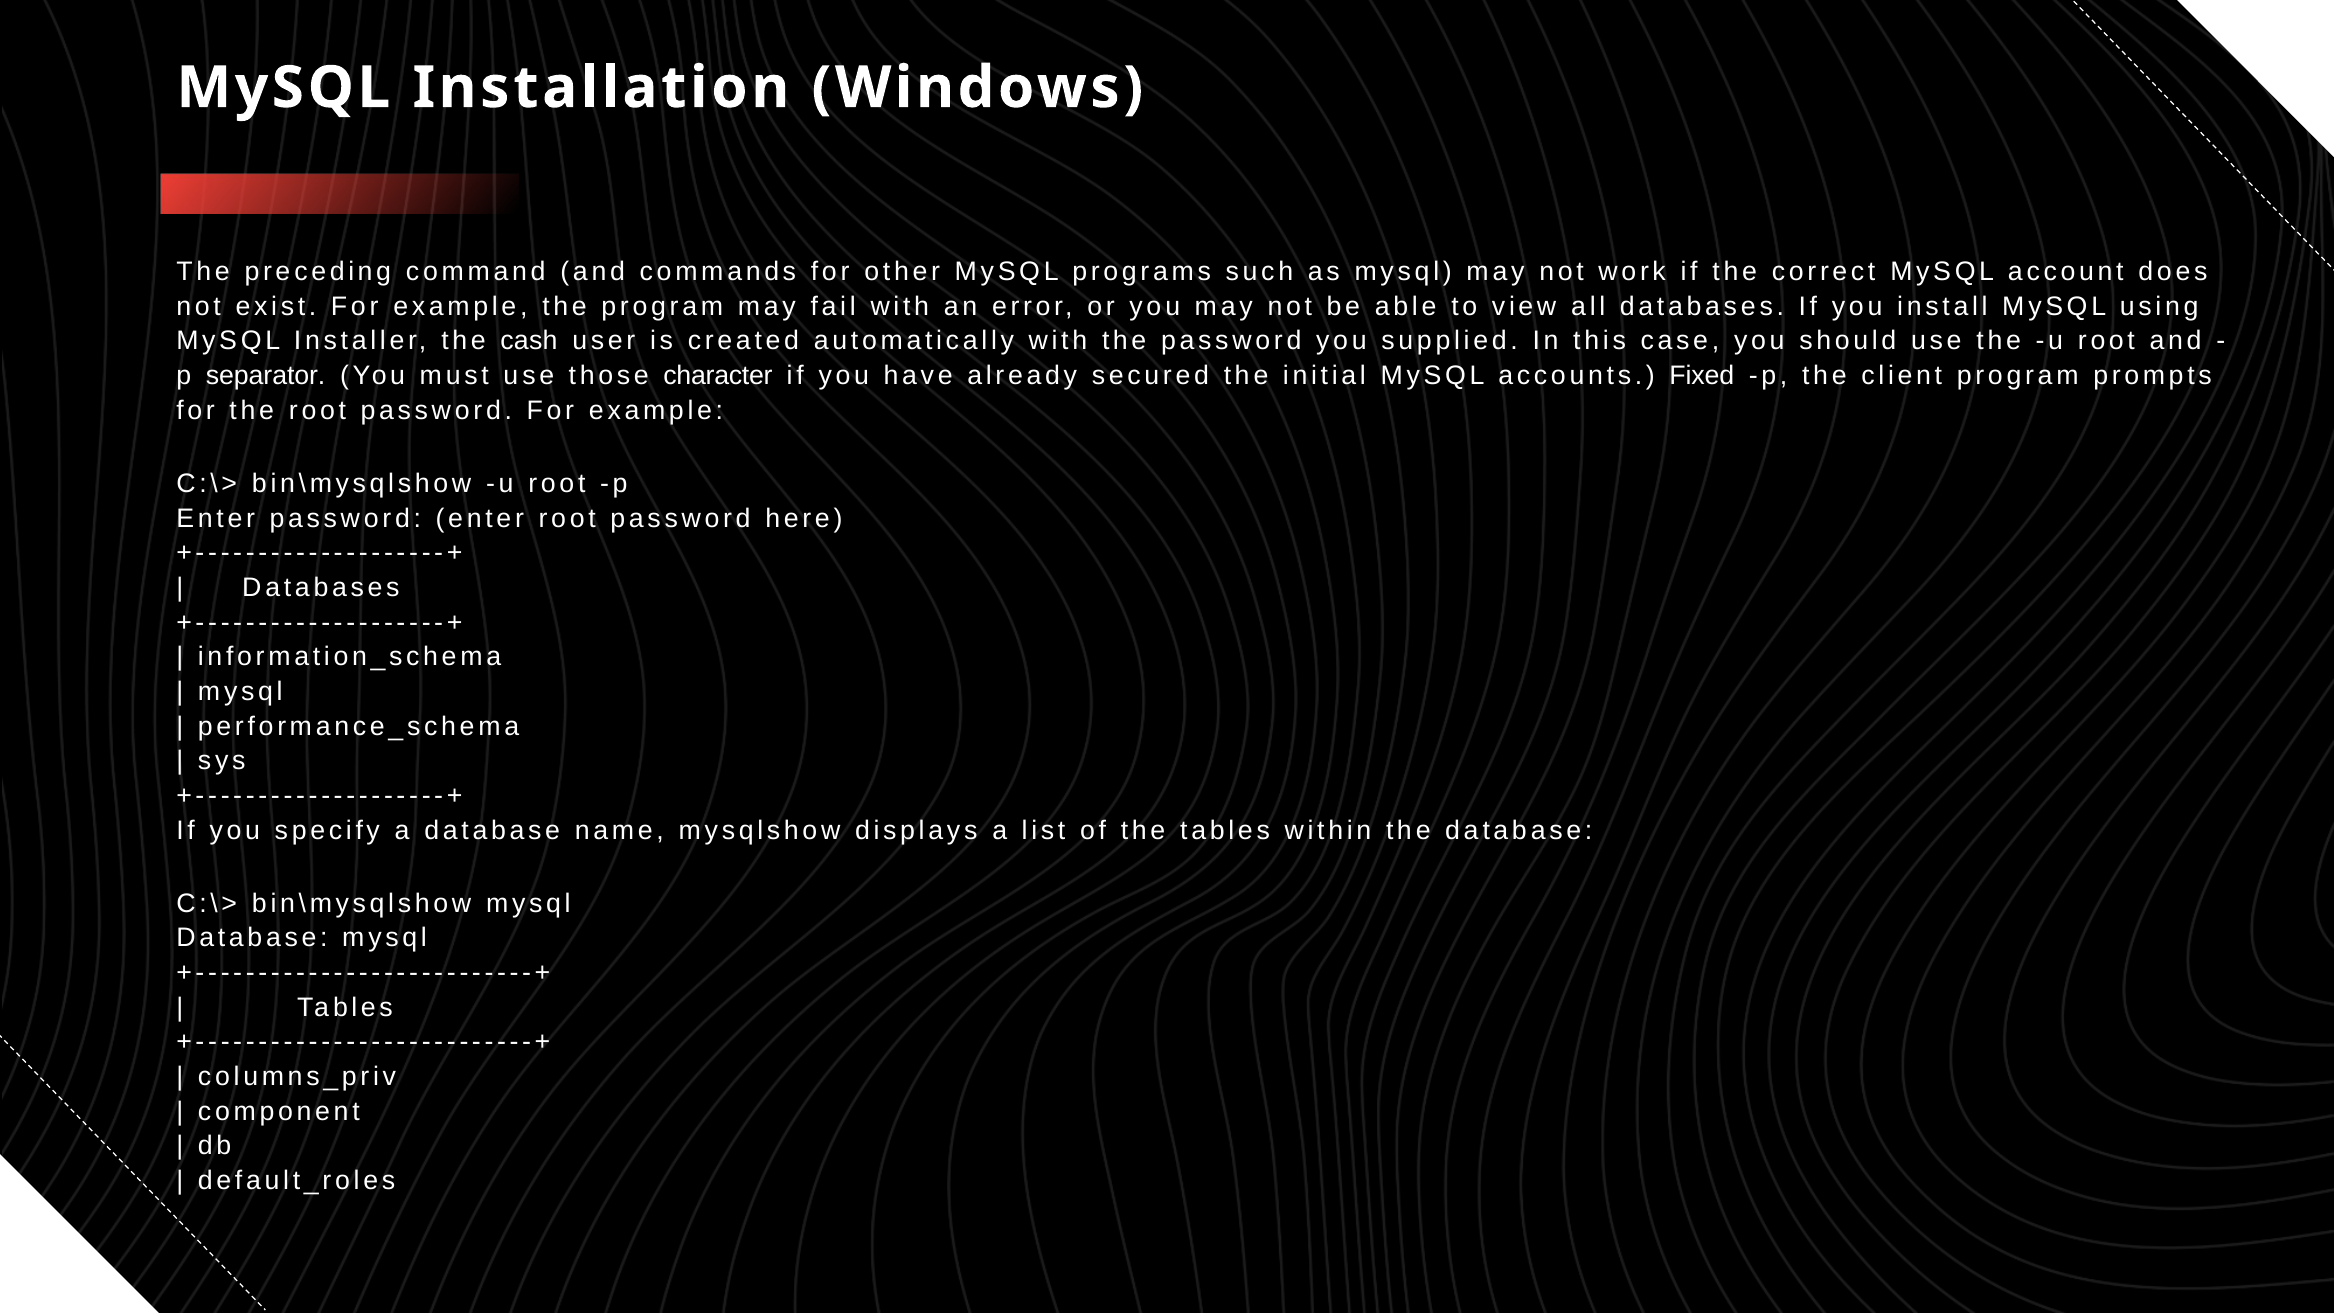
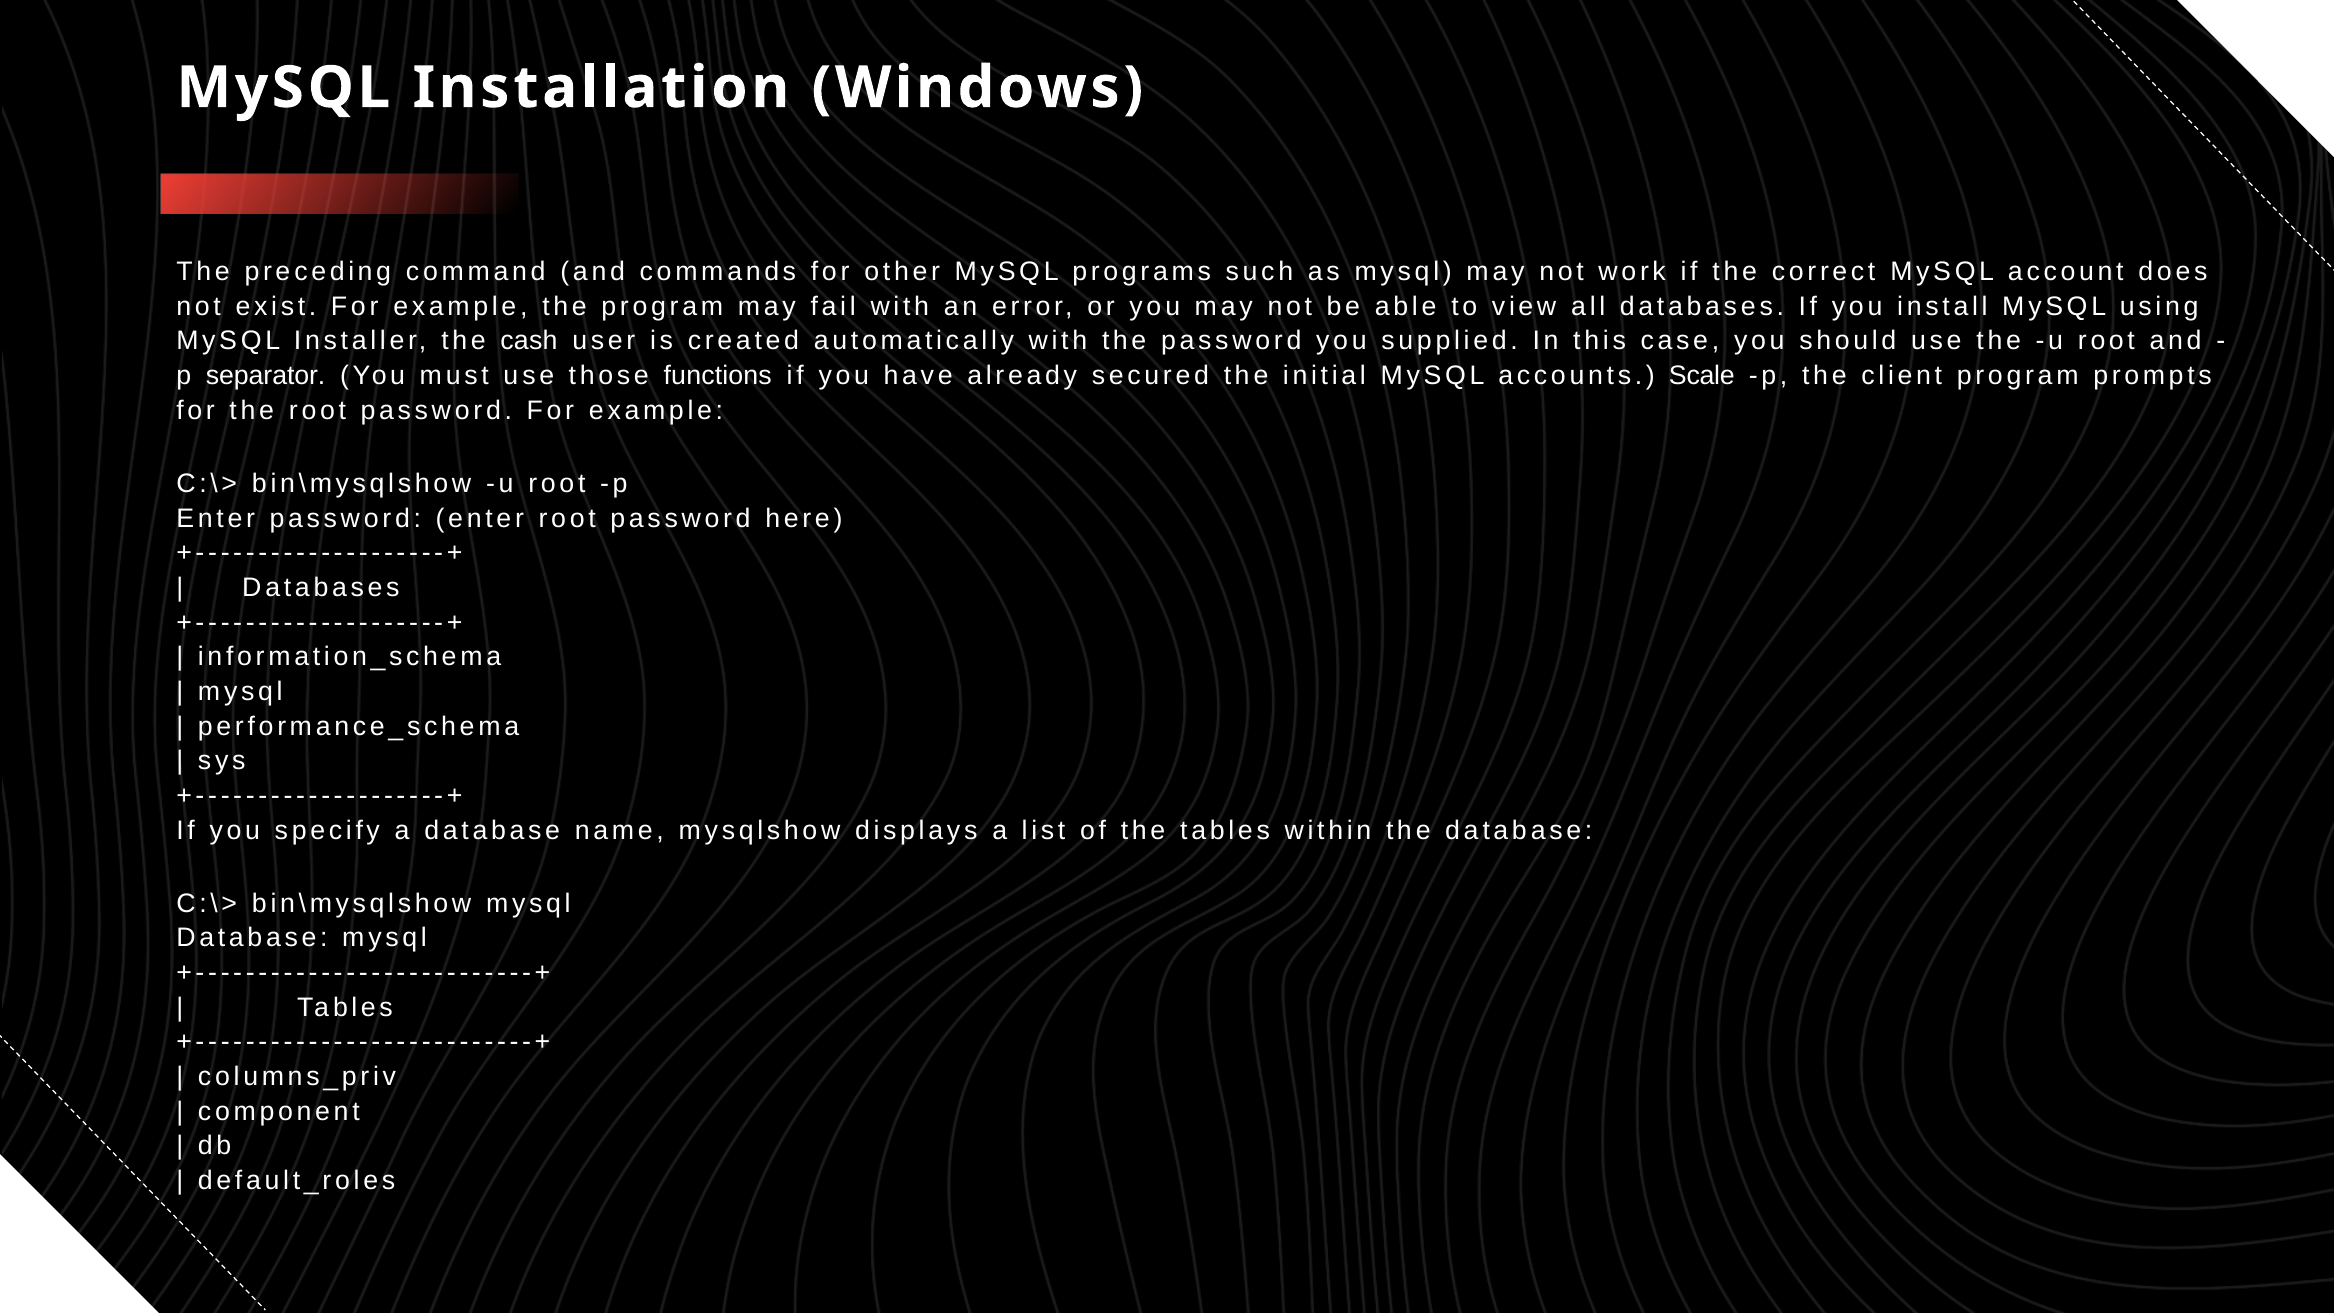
character: character -> functions
Fixed: Fixed -> Scale
